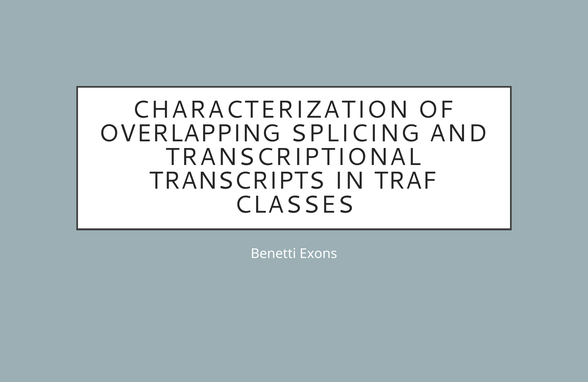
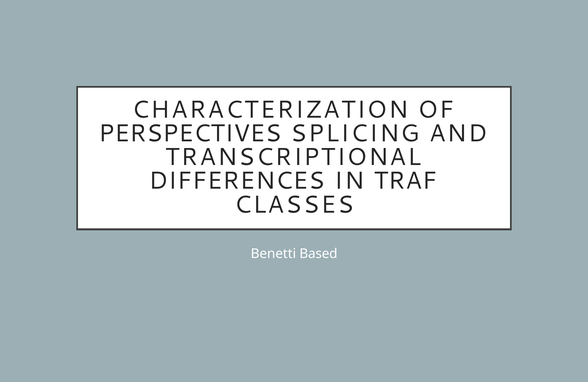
OVERLAPPING: OVERLAPPING -> PERSPECTIVES
TRANSCRIPTS: TRANSCRIPTS -> DIFFERENCES
Exons: Exons -> Based
